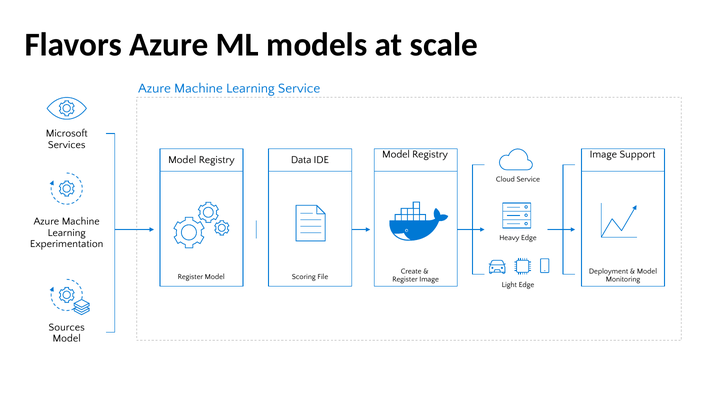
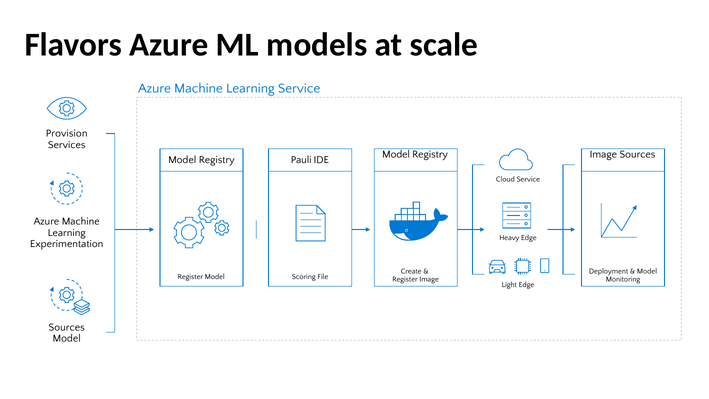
Microsoft: Microsoft -> Provision
Image Support: Support -> Sources
Data: Data -> Pauli
